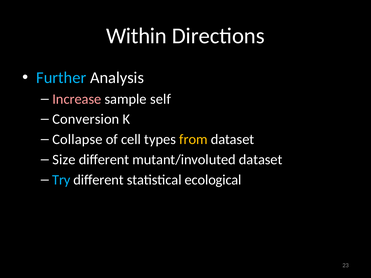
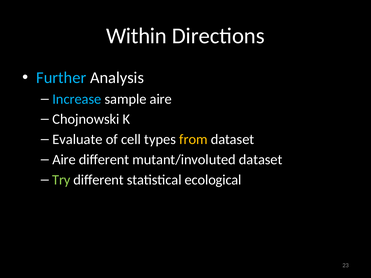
Increase colour: pink -> light blue
sample self: self -> aire
Conversion: Conversion -> Chojnowski
Collapse: Collapse -> Evaluate
Size at (64, 160): Size -> Aire
Try colour: light blue -> light green
